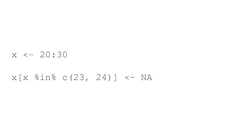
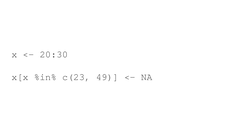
24: 24 -> 49
